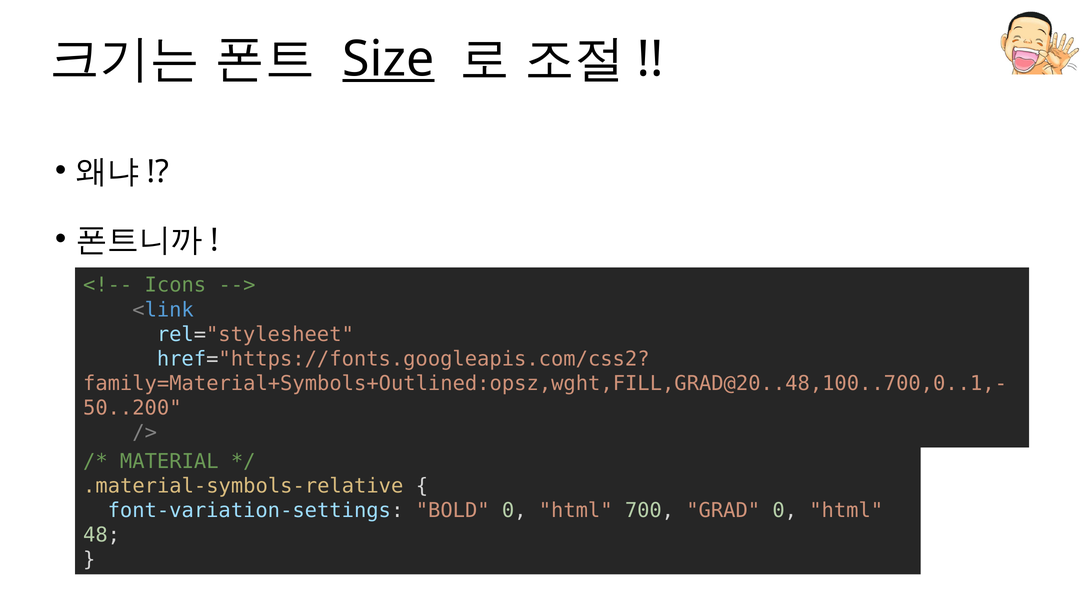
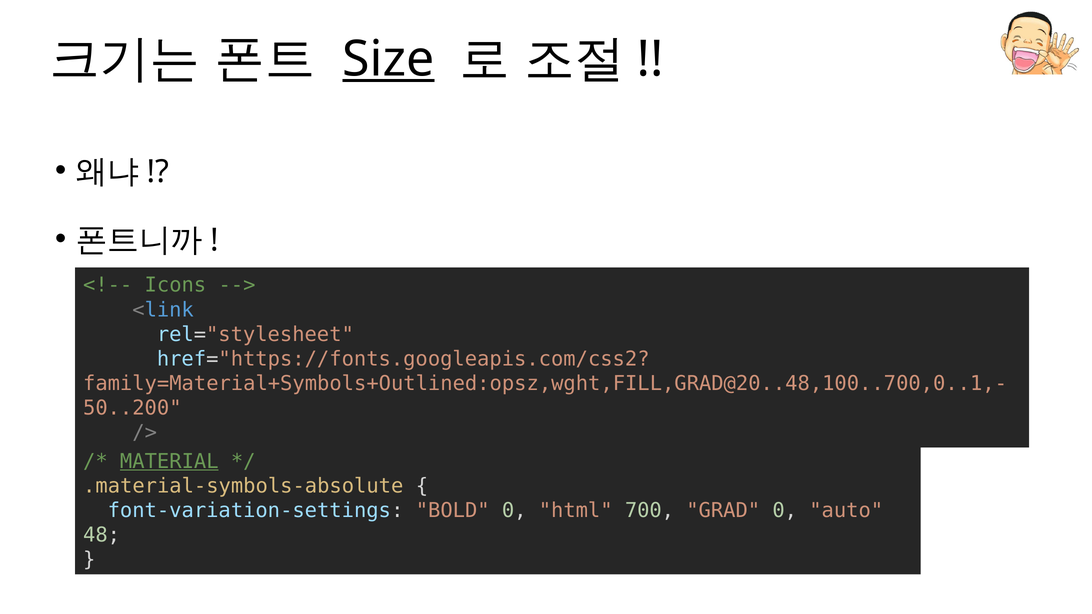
MATERIAL underline: none -> present
.material-symbols-relative: .material-symbols-relative -> .material-symbols-absolute
GRAD 0 html: html -> auto
